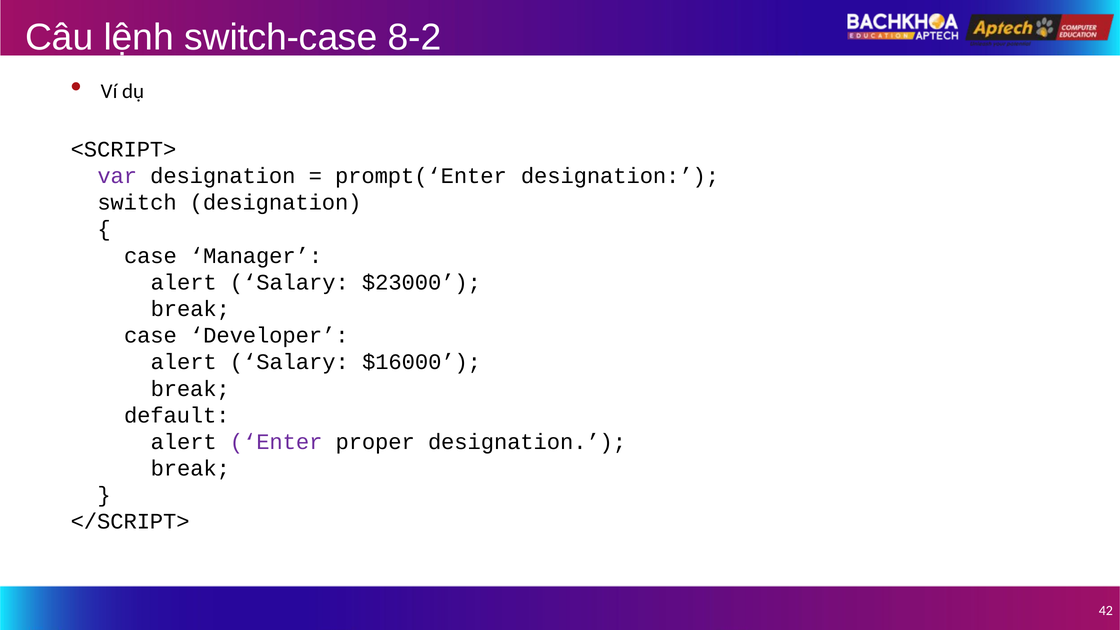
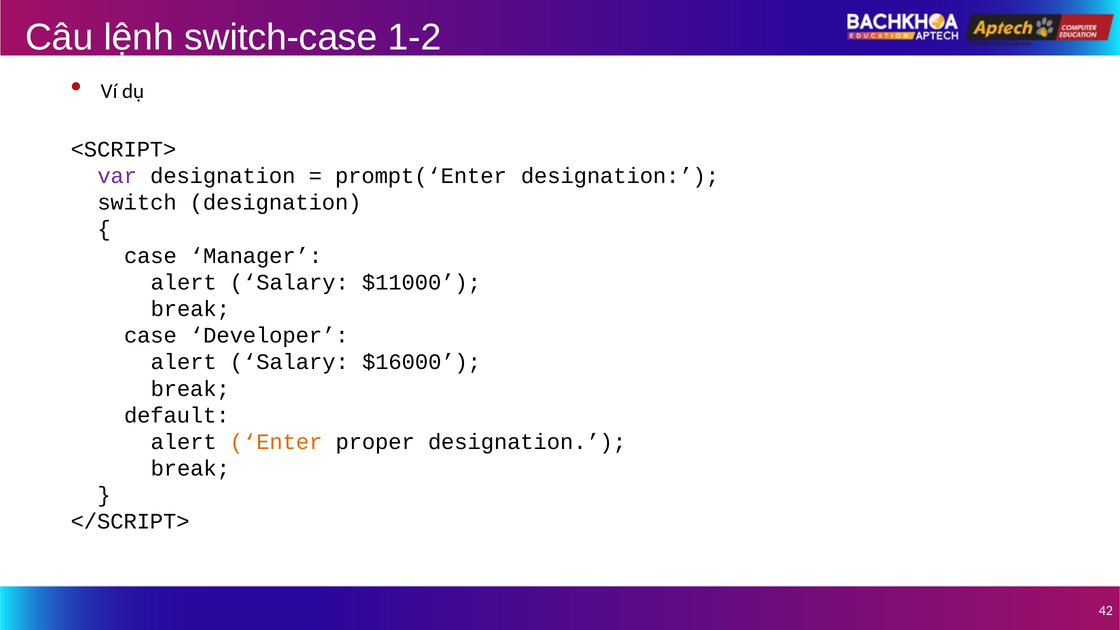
8-2: 8-2 -> 1-2
$23000: $23000 -> $11000
Enter colour: purple -> orange
